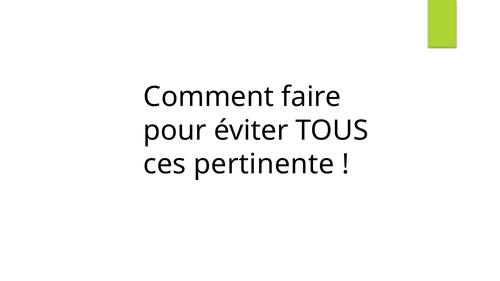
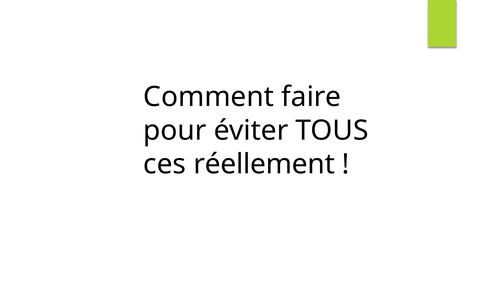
pertinente: pertinente -> réellement
